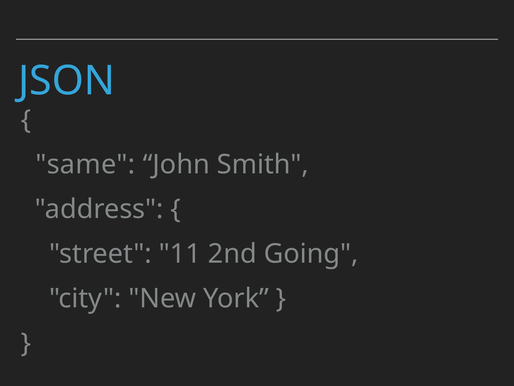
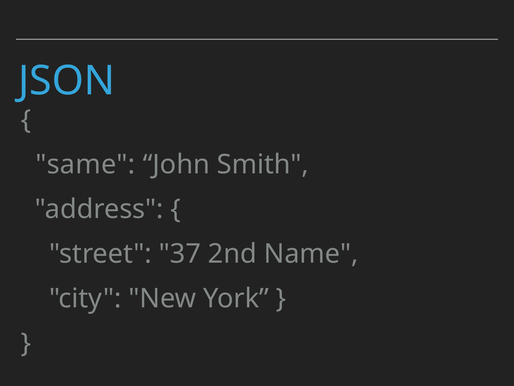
11: 11 -> 37
Going: Going -> Name
